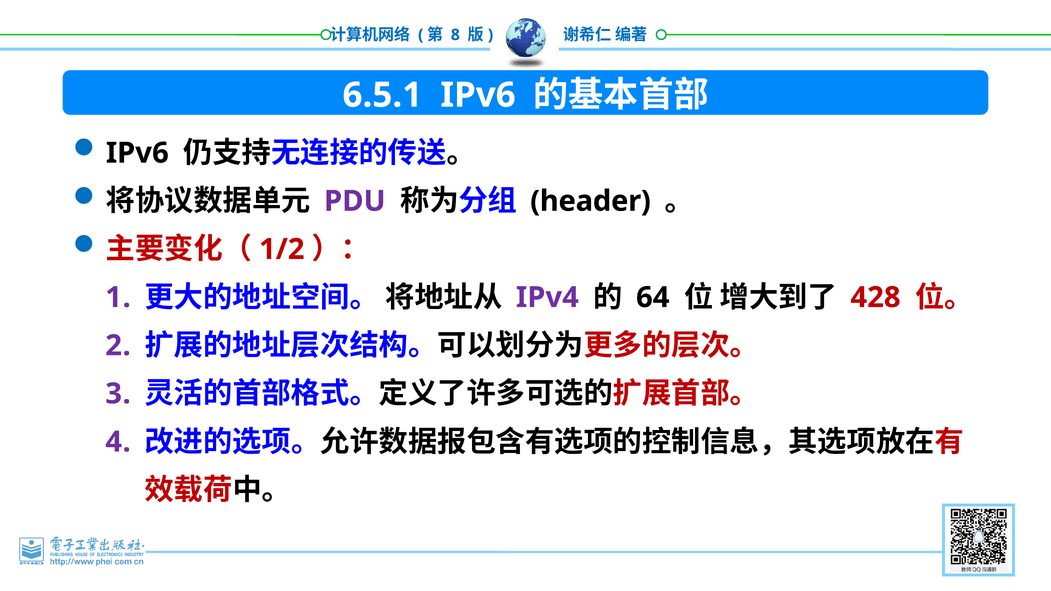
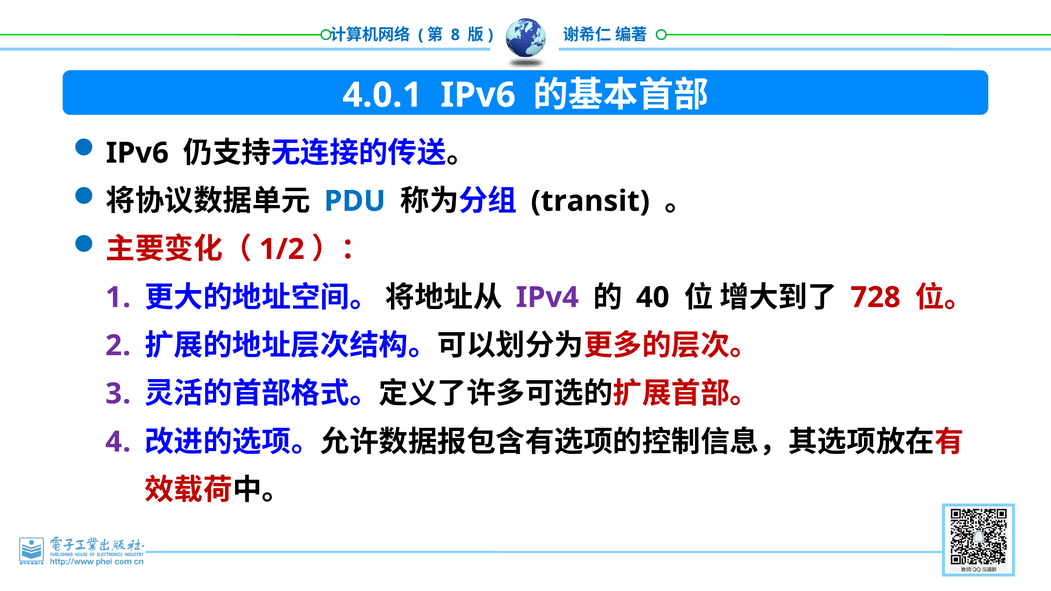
6.5.1: 6.5.1 -> 4.0.1
PDU colour: purple -> blue
header: header -> transit
64: 64 -> 40
428: 428 -> 728
